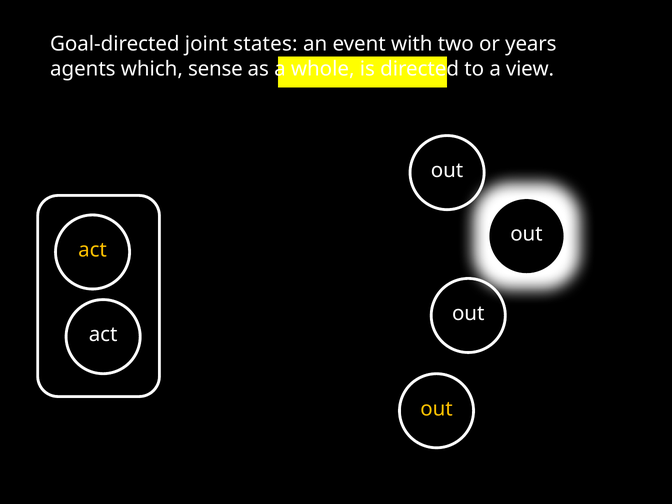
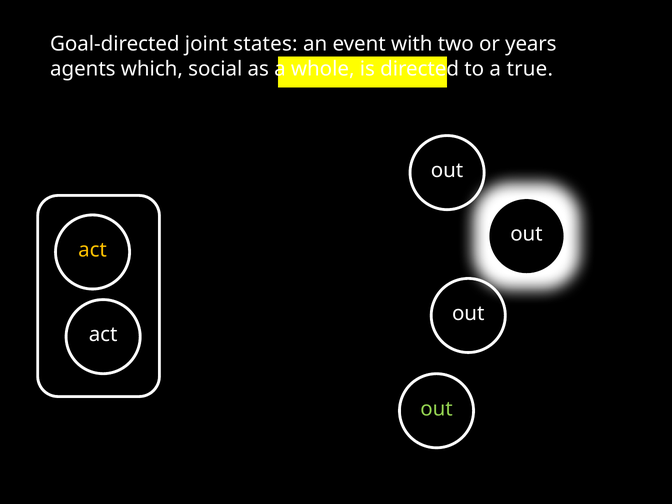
sense: sense -> social
view: view -> true
out at (437, 409) colour: yellow -> light green
